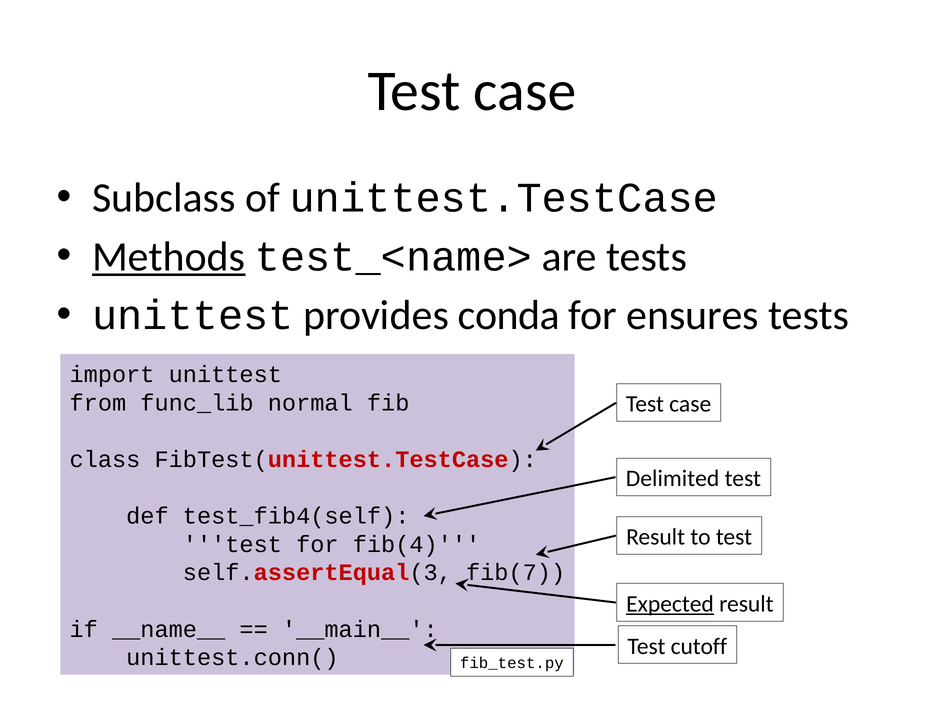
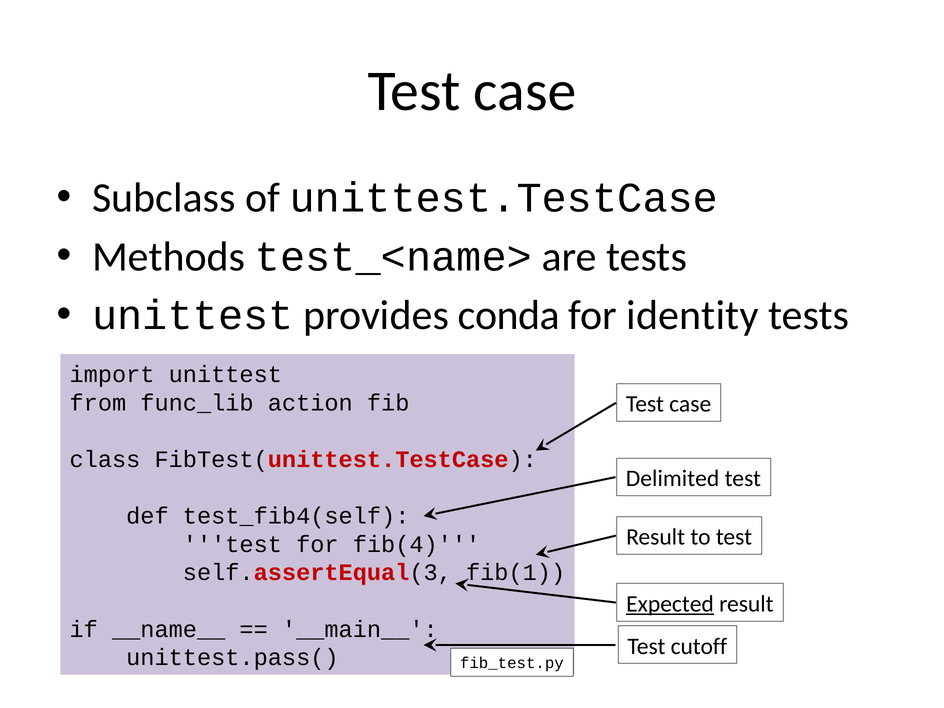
Methods underline: present -> none
ensures: ensures -> identity
normal: normal -> action
fib(7: fib(7 -> fib(1
unittest.conn(: unittest.conn( -> unittest.pass(
